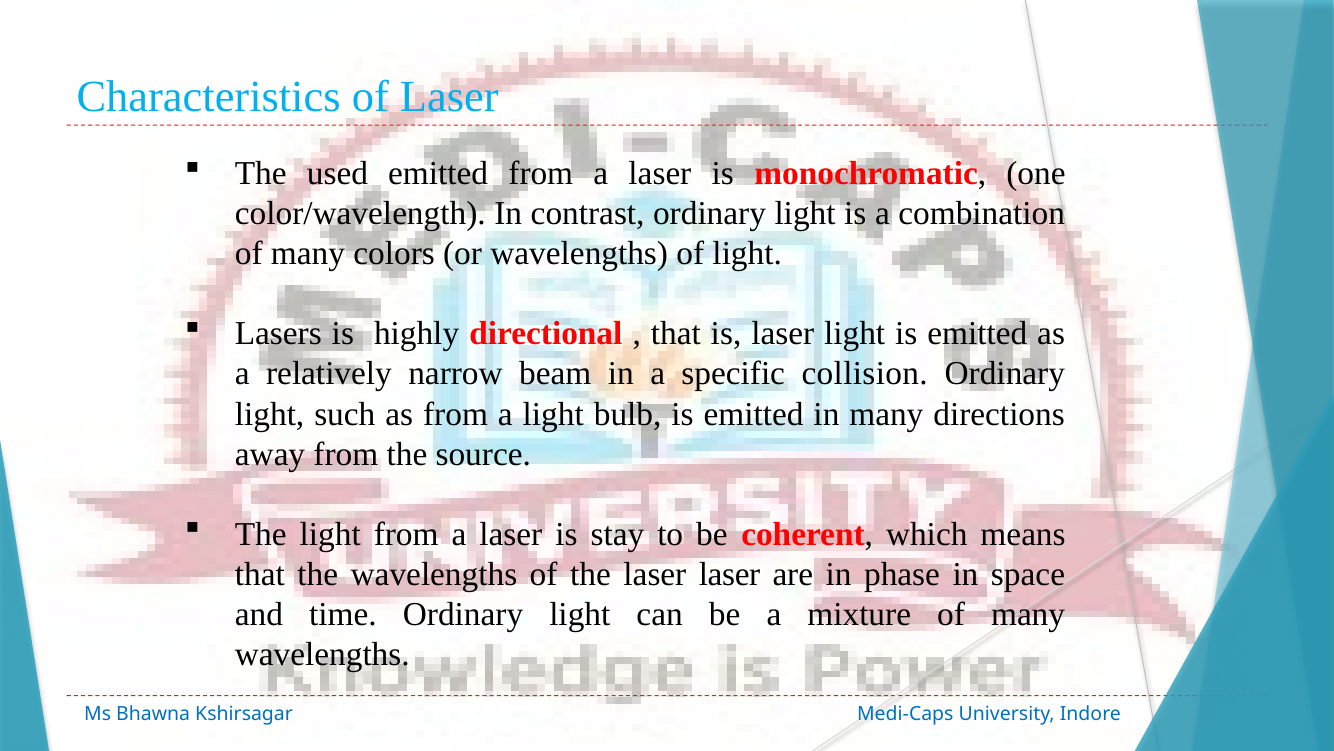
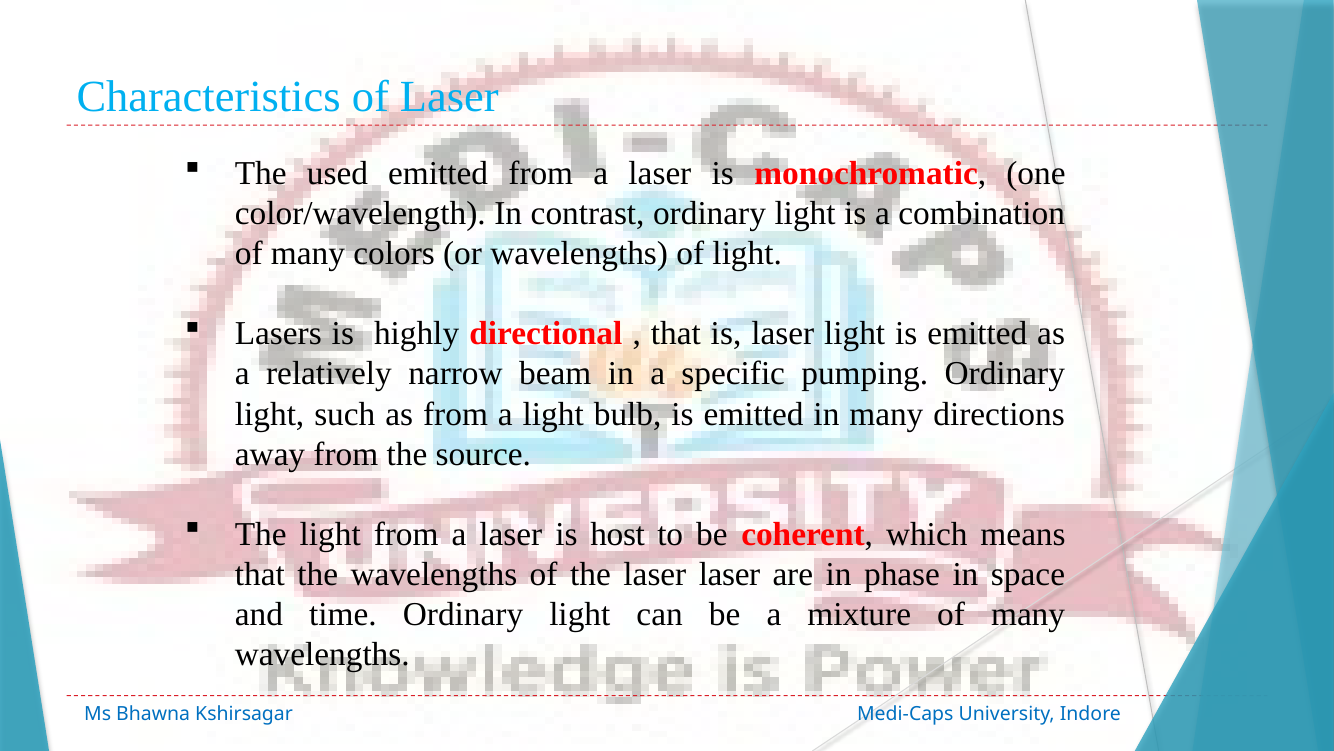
collision: collision -> pumping
stay: stay -> host
